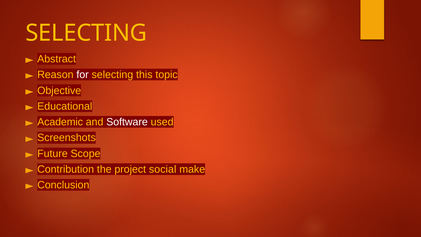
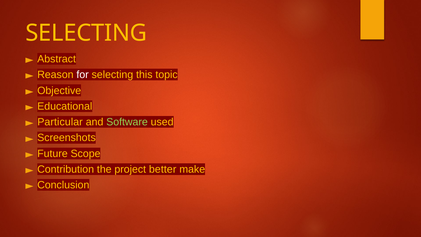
Academic: Academic -> Particular
Software colour: white -> light green
social: social -> better
